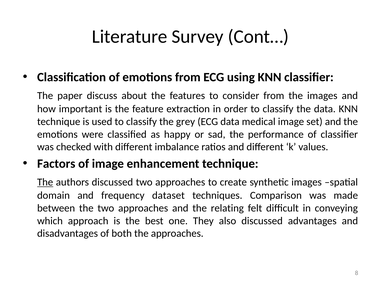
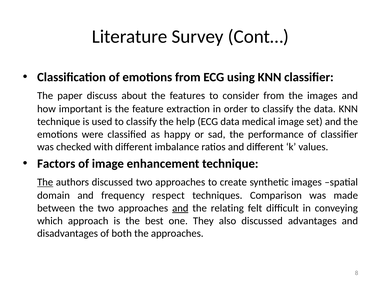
grey: grey -> help
dataset: dataset -> respect
and at (180, 208) underline: none -> present
